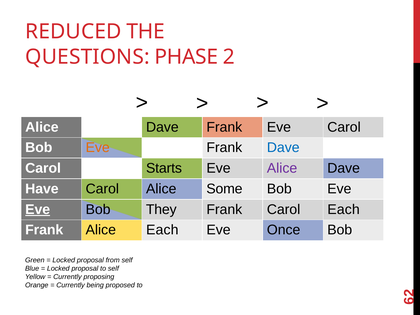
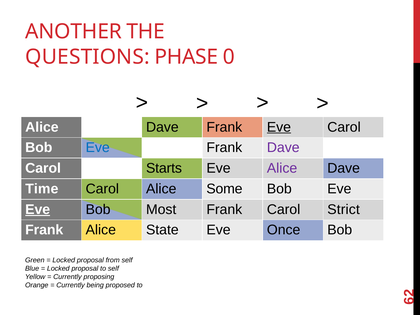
REDUCED: REDUCED -> ANOTHER
PHASE 2: 2 -> 0
Eve at (279, 127) underline: none -> present
Eve at (98, 148) colour: orange -> blue
Dave at (283, 148) colour: blue -> purple
Have: Have -> Time
They: They -> Most
Carol Each: Each -> Strict
Alice Each: Each -> State
